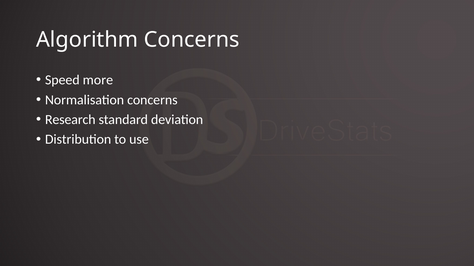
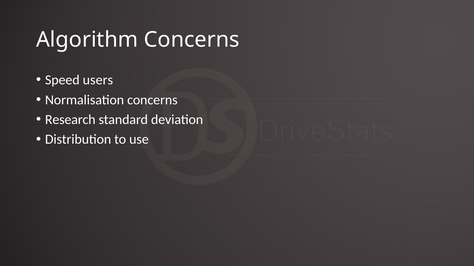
more: more -> users
